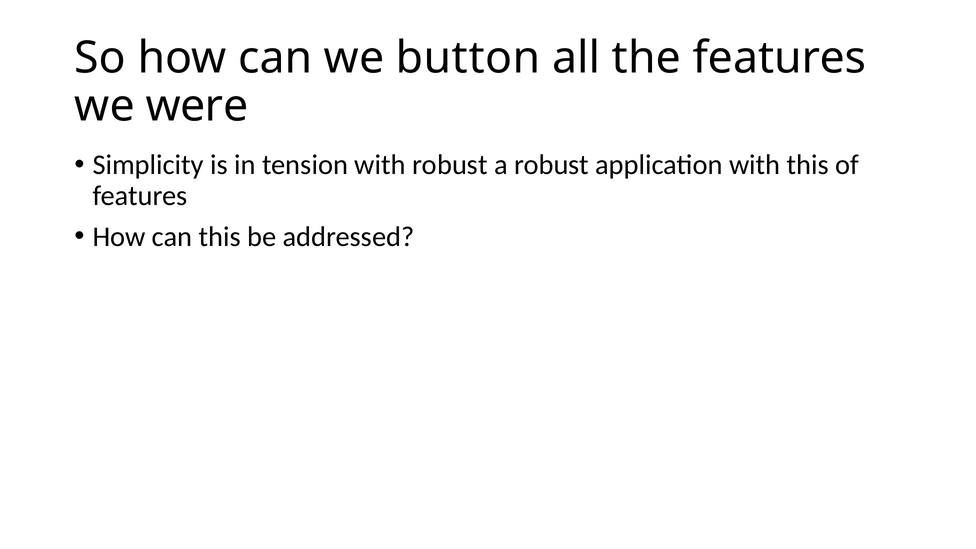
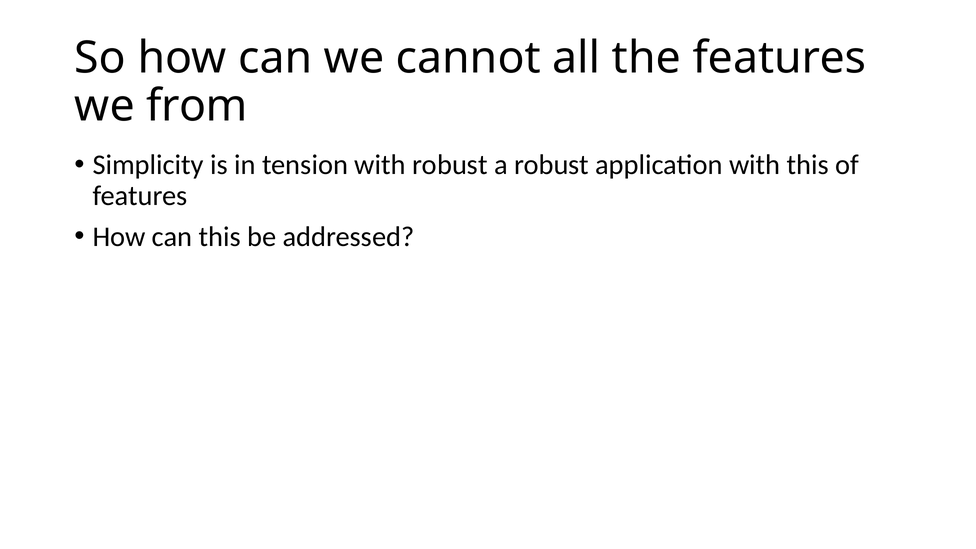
button: button -> cannot
were: were -> from
